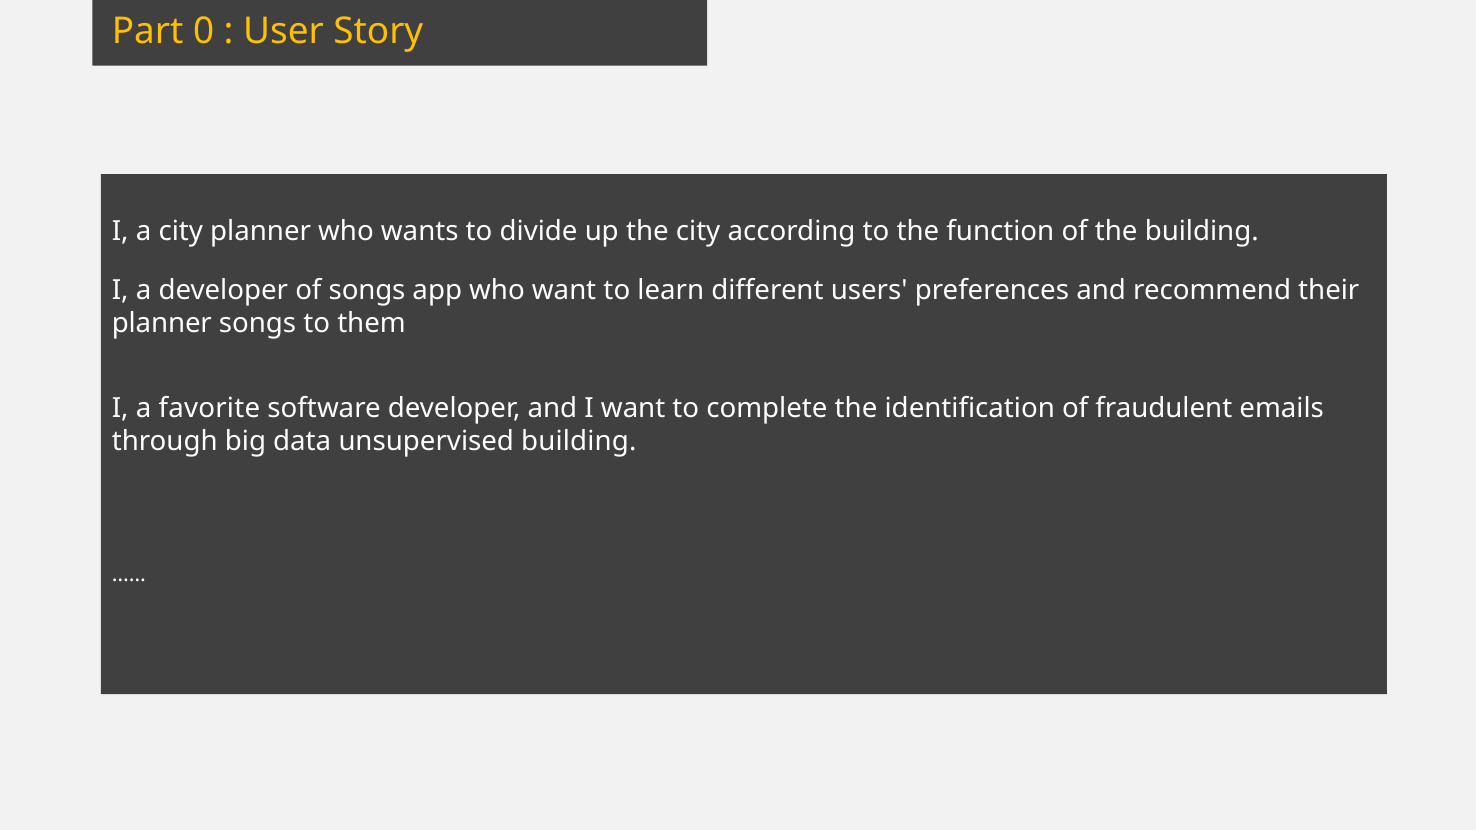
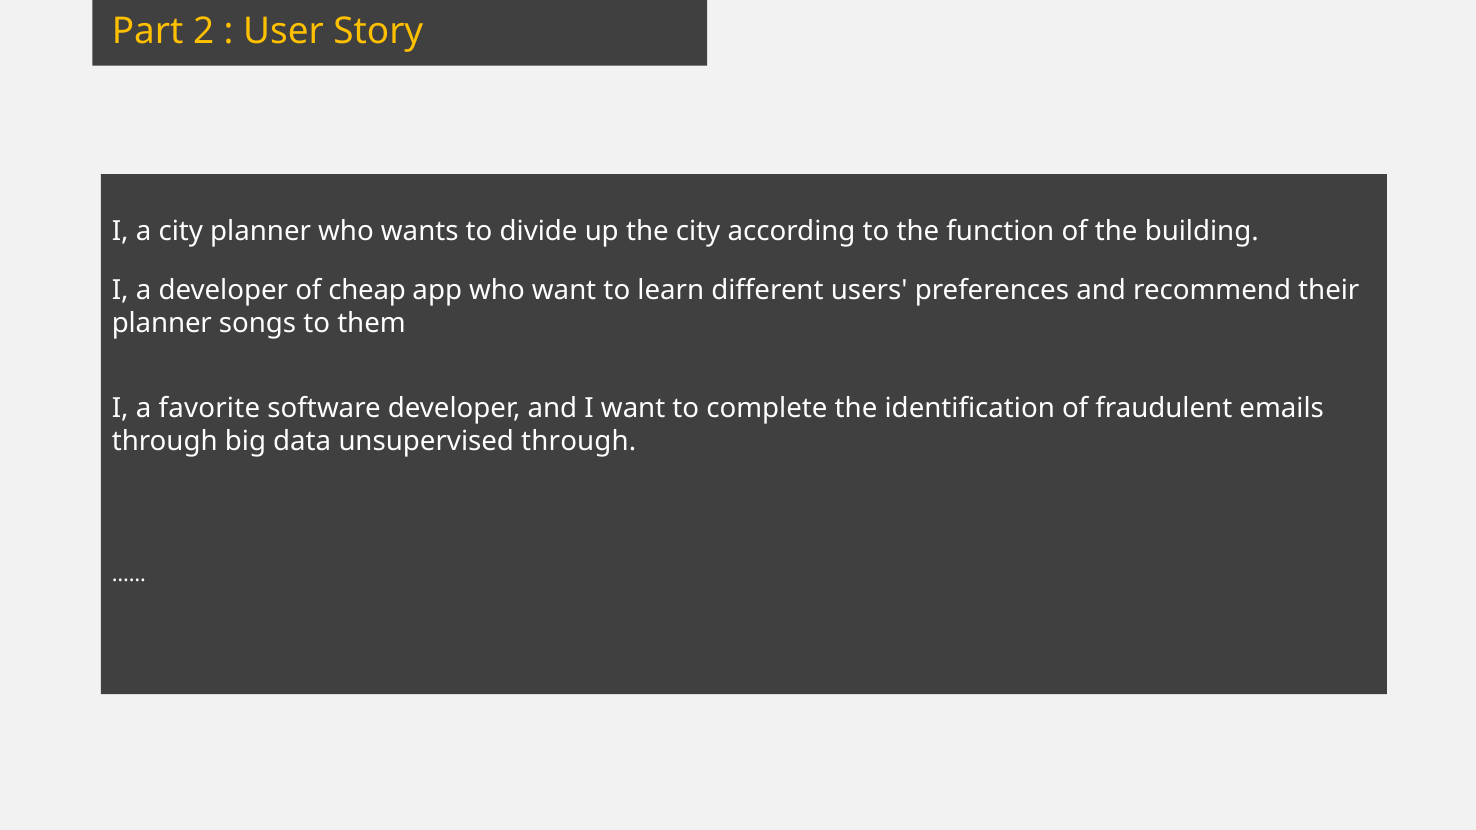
0: 0 -> 2
of songs: songs -> cheap
unsupervised building: building -> through
